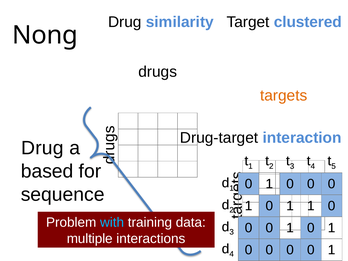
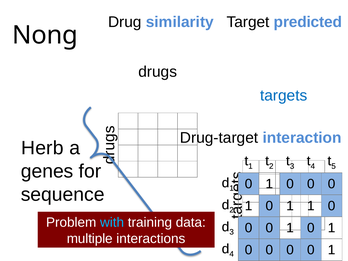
clustered: clustered -> predicted
targets colour: orange -> blue
Drug at (42, 148): Drug -> Herb
based: based -> genes
